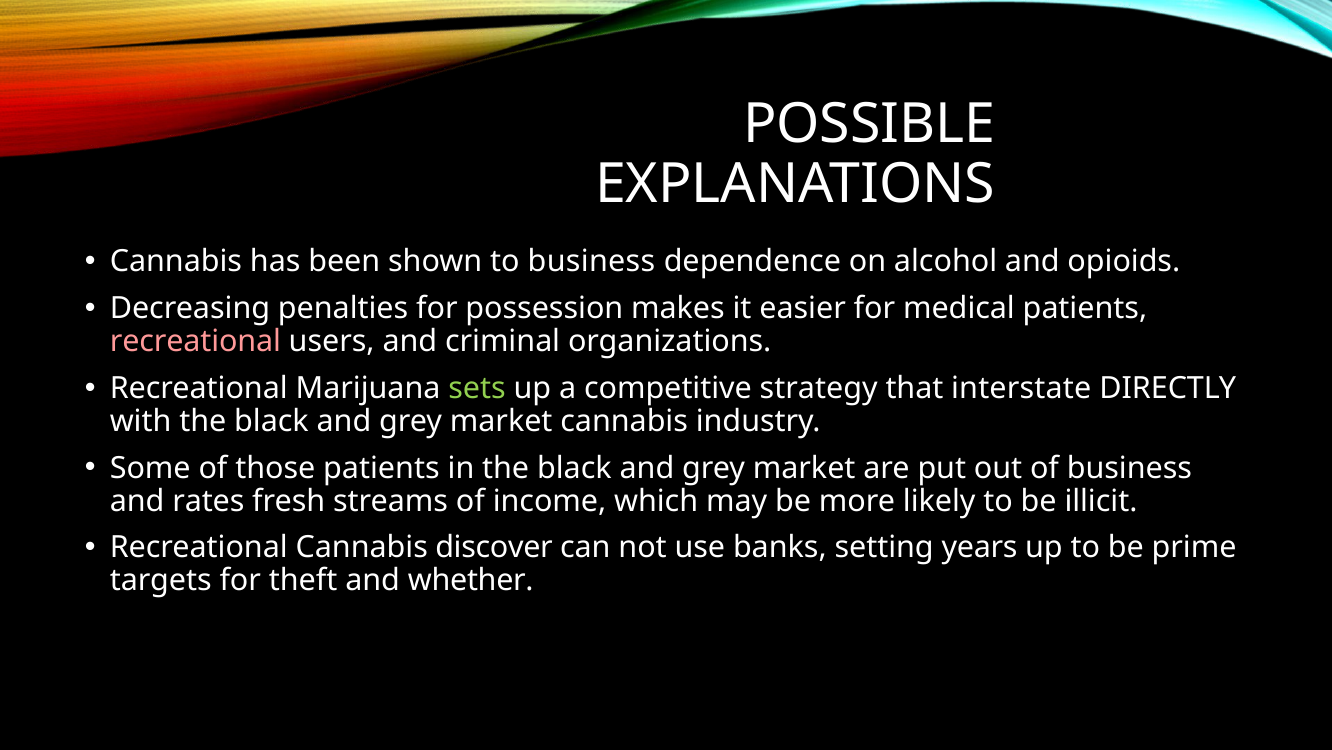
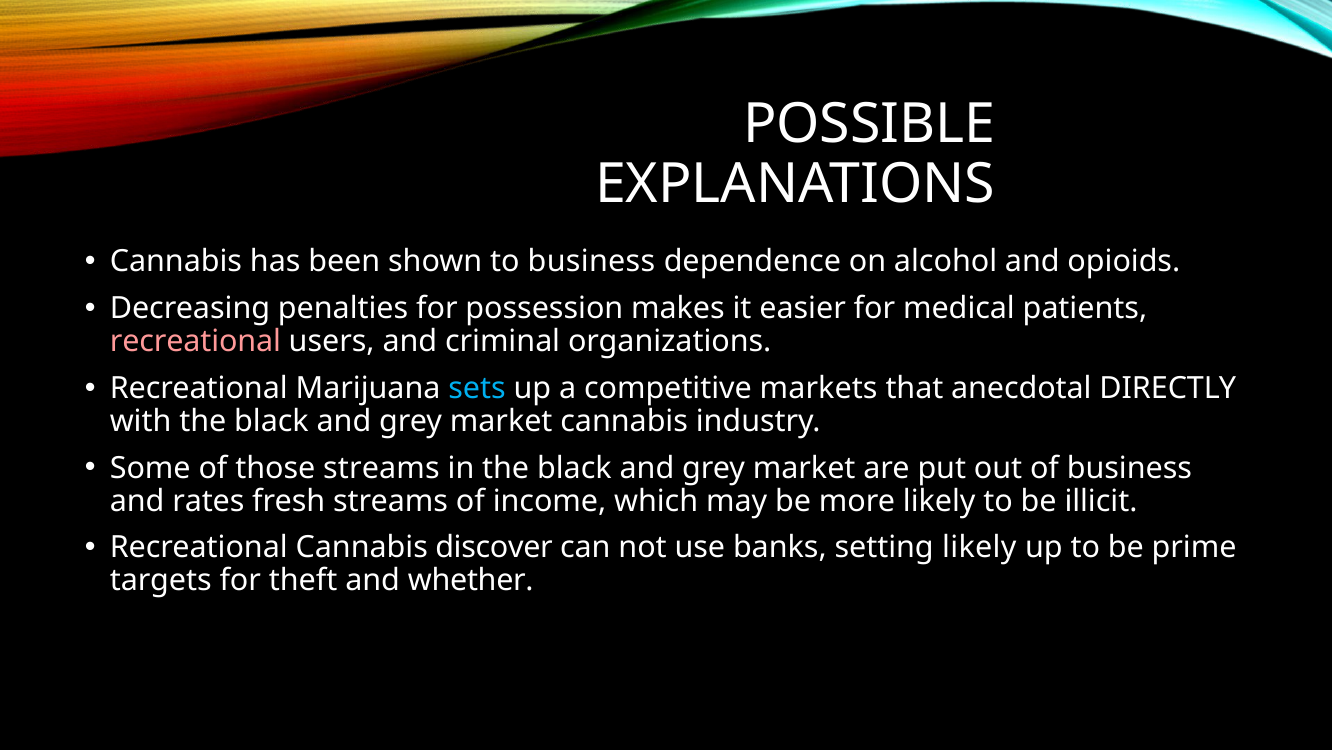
sets colour: light green -> light blue
strategy: strategy -> markets
interstate: interstate -> anecdotal
those patients: patients -> streams
setting years: years -> likely
